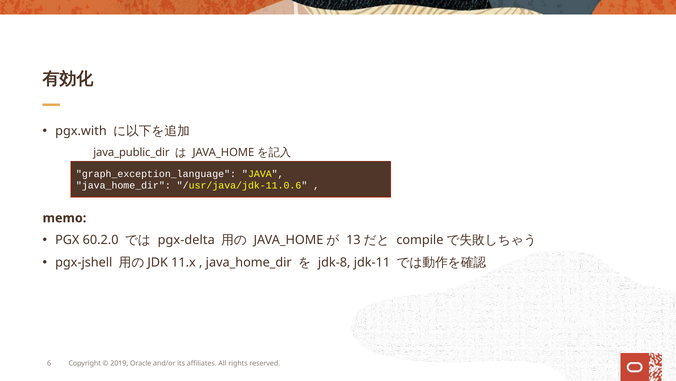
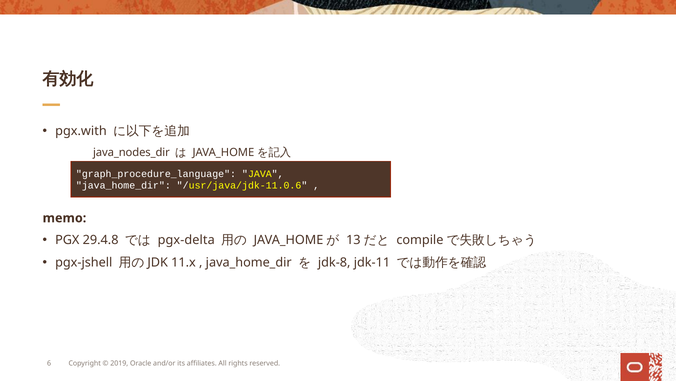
java_public_dir: java_public_dir -> java_nodes_dir
graph_exception_language: graph_exception_language -> graph_procedure_language
60.2.0: 60.2.0 -> 29.4.8
